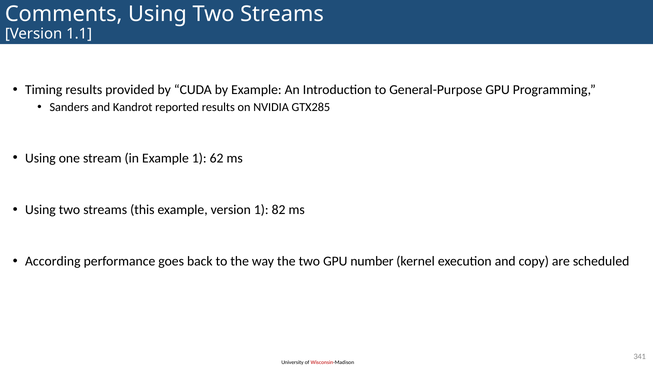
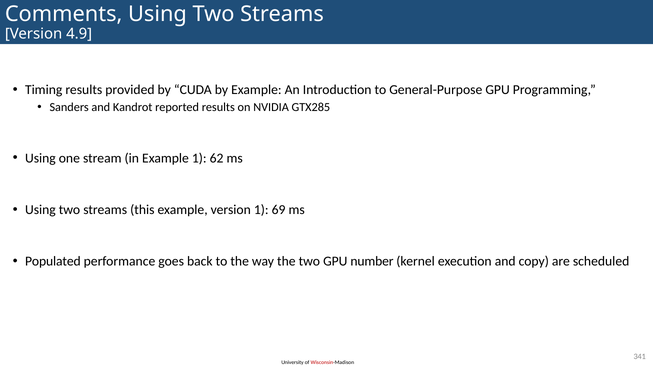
1.1: 1.1 -> 4.9
82: 82 -> 69
According: According -> Populated
